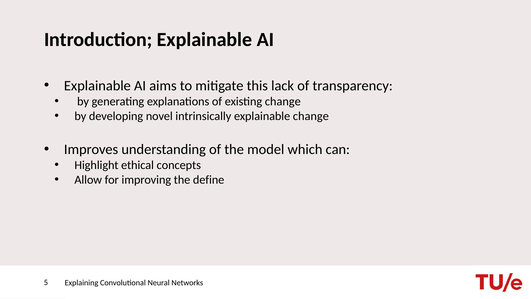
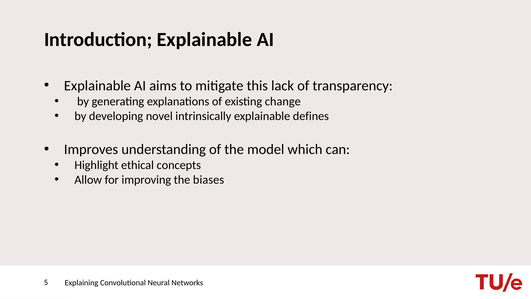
explainable change: change -> defines
define: define -> biases
